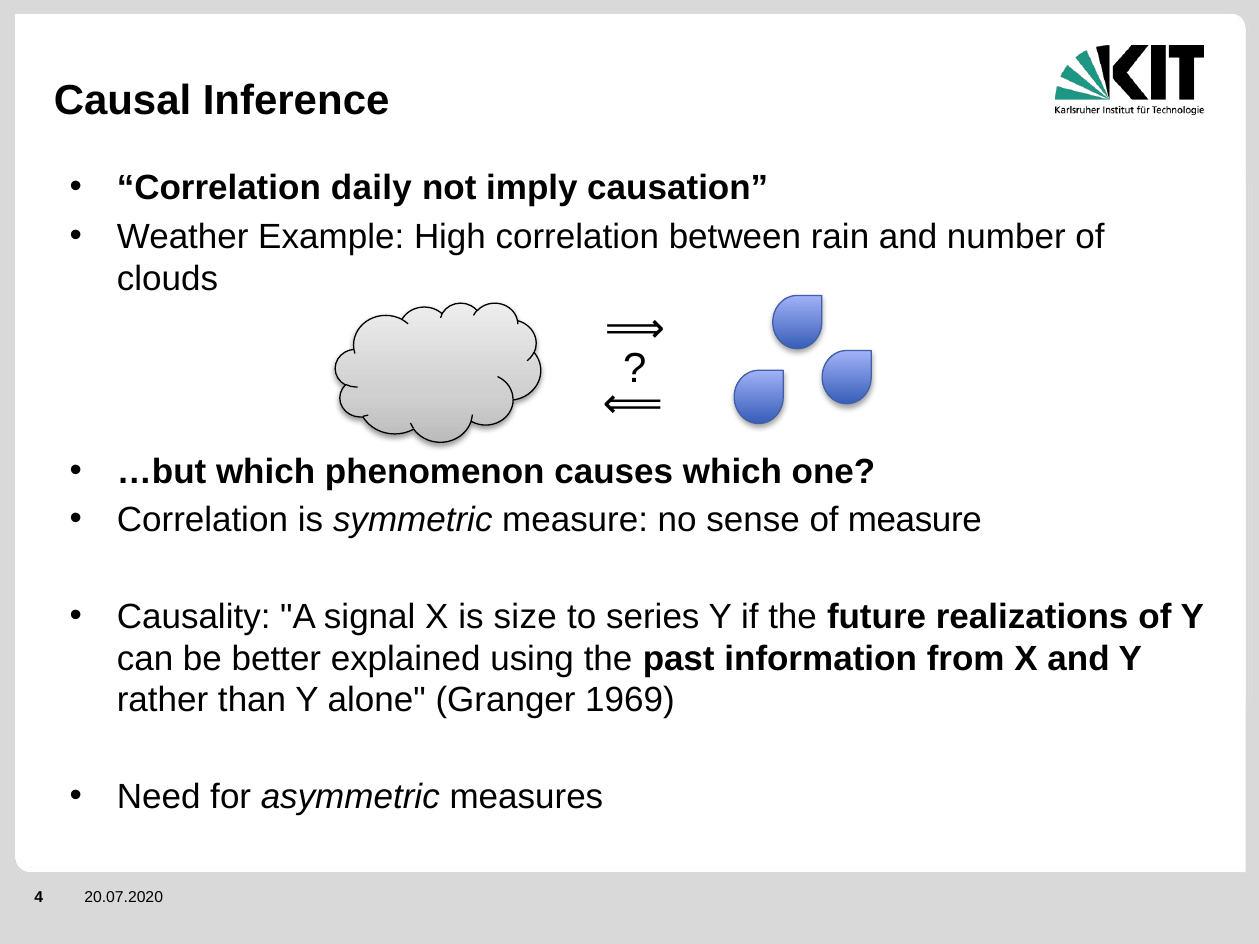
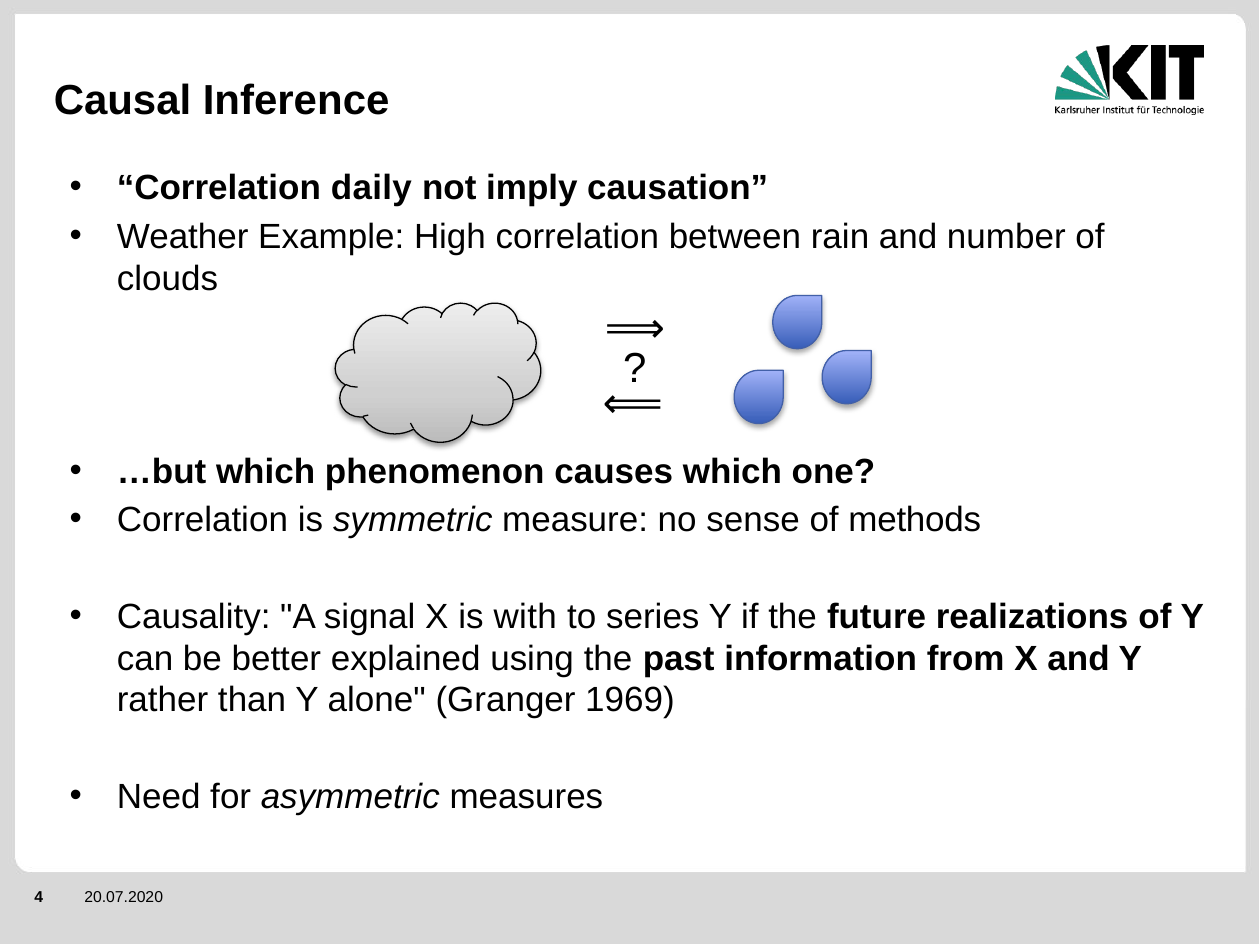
of measure: measure -> methods
size: size -> with
